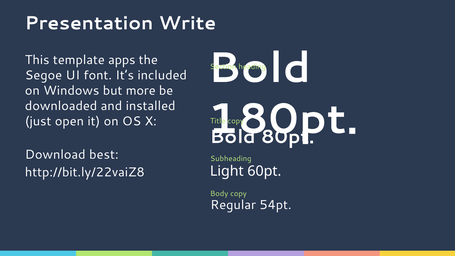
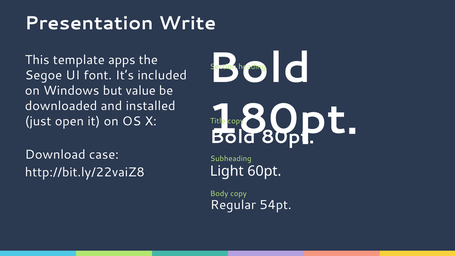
more: more -> value
best: best -> case
